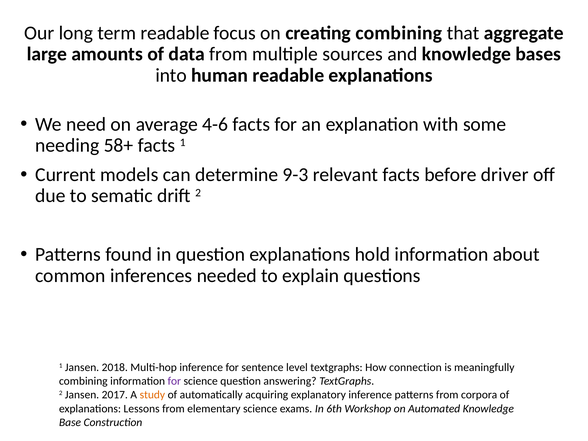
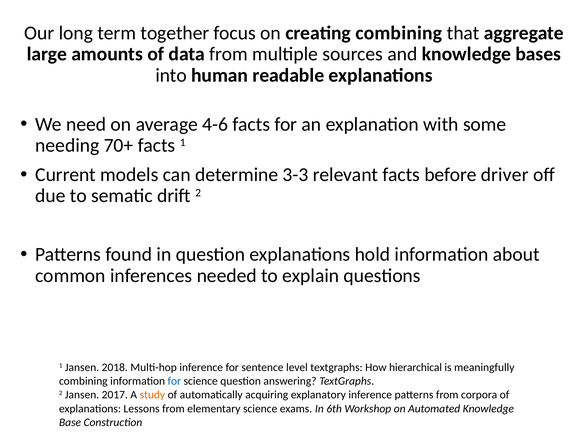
term readable: readable -> together
58+: 58+ -> 70+
9-3: 9-3 -> 3-3
connection: connection -> hierarchical
for at (174, 381) colour: purple -> blue
